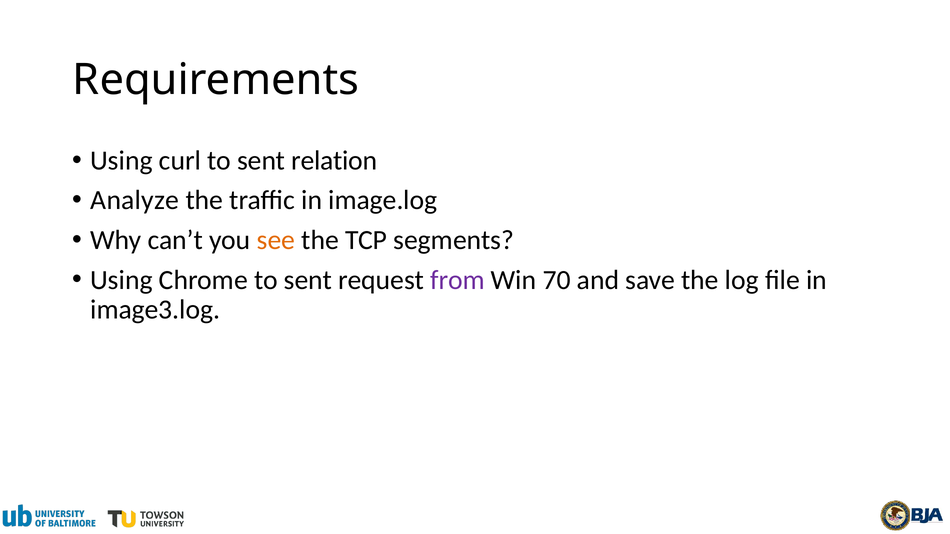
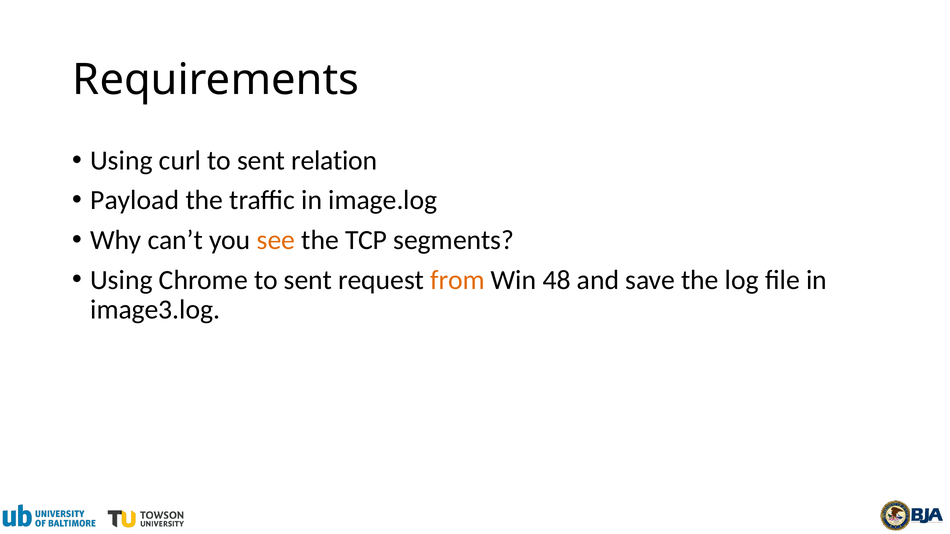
Analyze: Analyze -> Payload
from colour: purple -> orange
70: 70 -> 48
